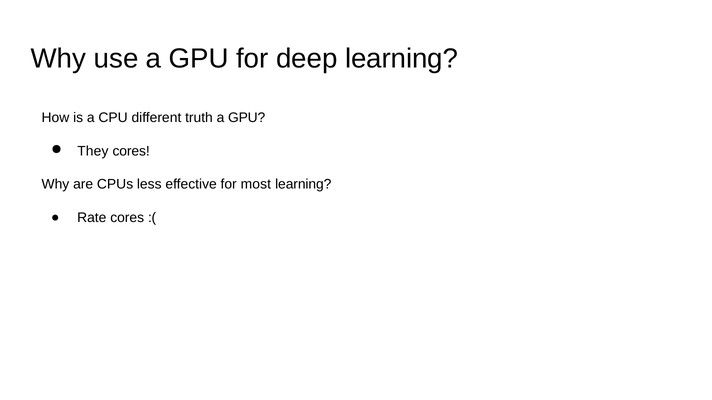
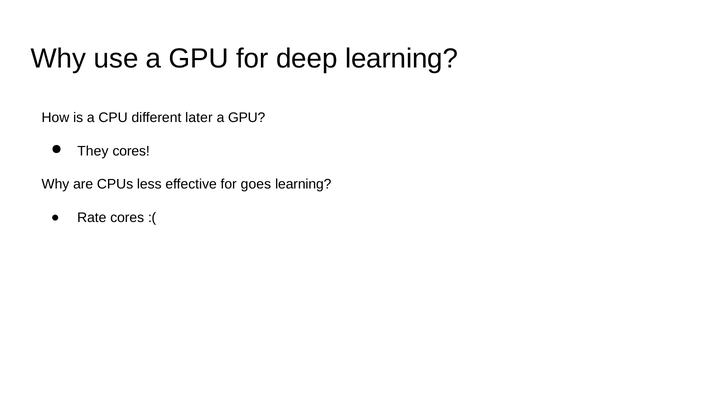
truth: truth -> later
most: most -> goes
